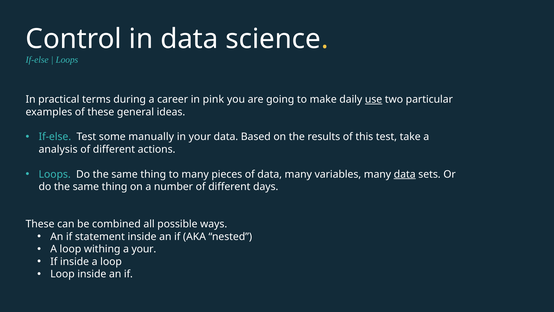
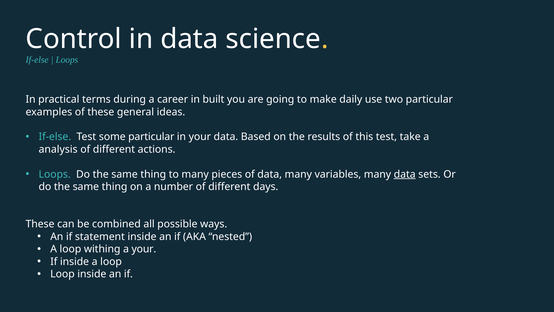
pink: pink -> built
use underline: present -> none
some manually: manually -> particular
